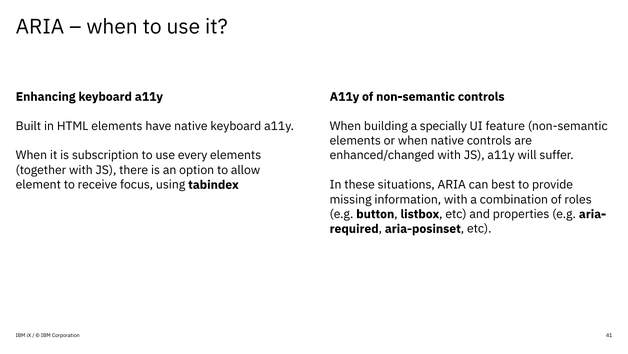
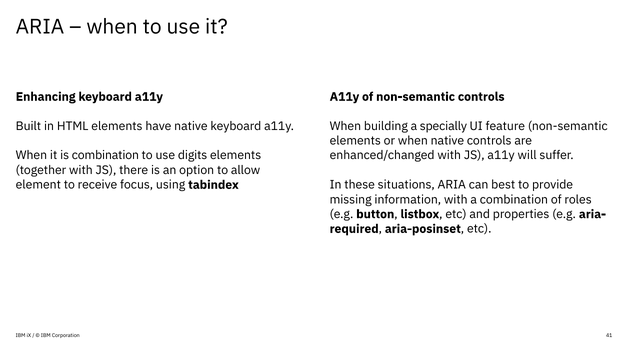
is subscription: subscription -> combination
every: every -> digits
